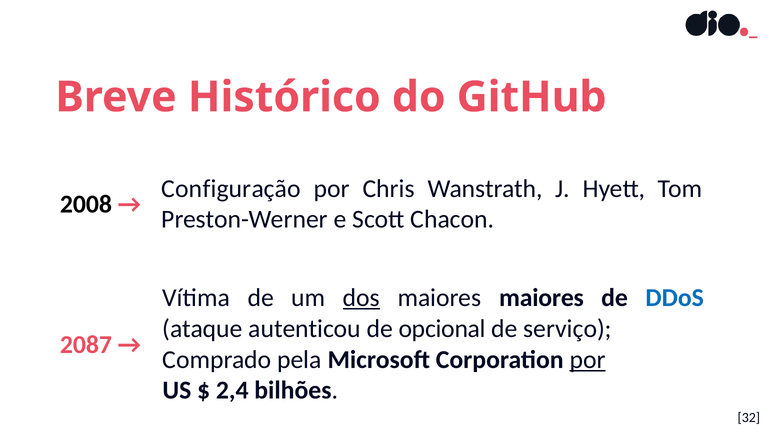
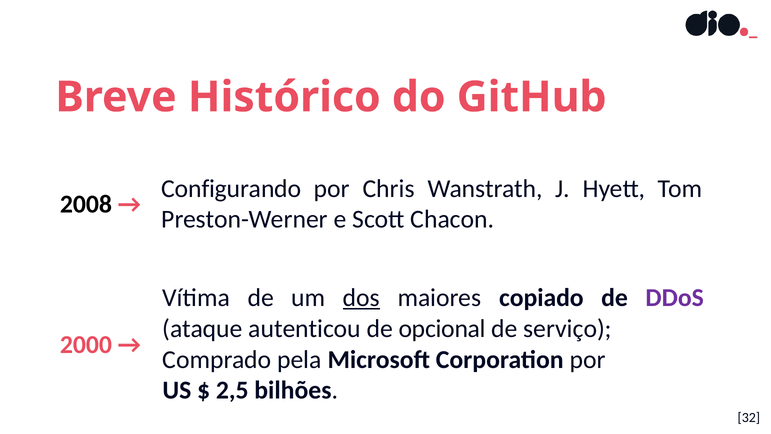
Configuração: Configuração -> Configurando
maiores maiores: maiores -> copiado
DDoS colour: blue -> purple
2087: 2087 -> 2000
por at (588, 359) underline: present -> none
2,4: 2,4 -> 2,5
